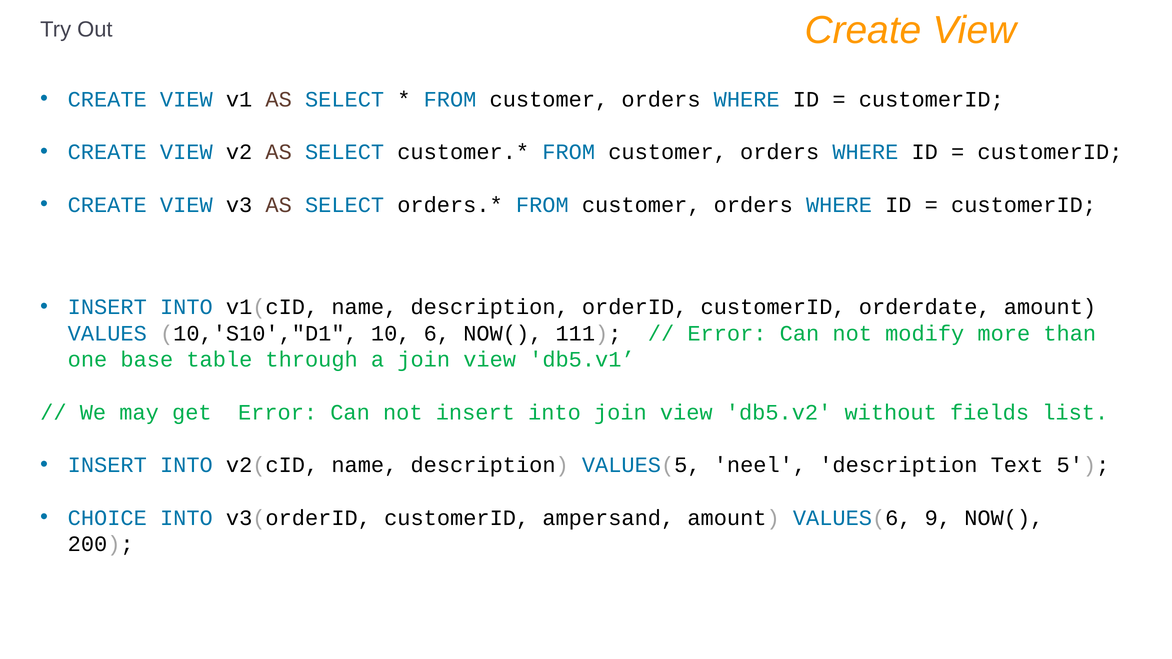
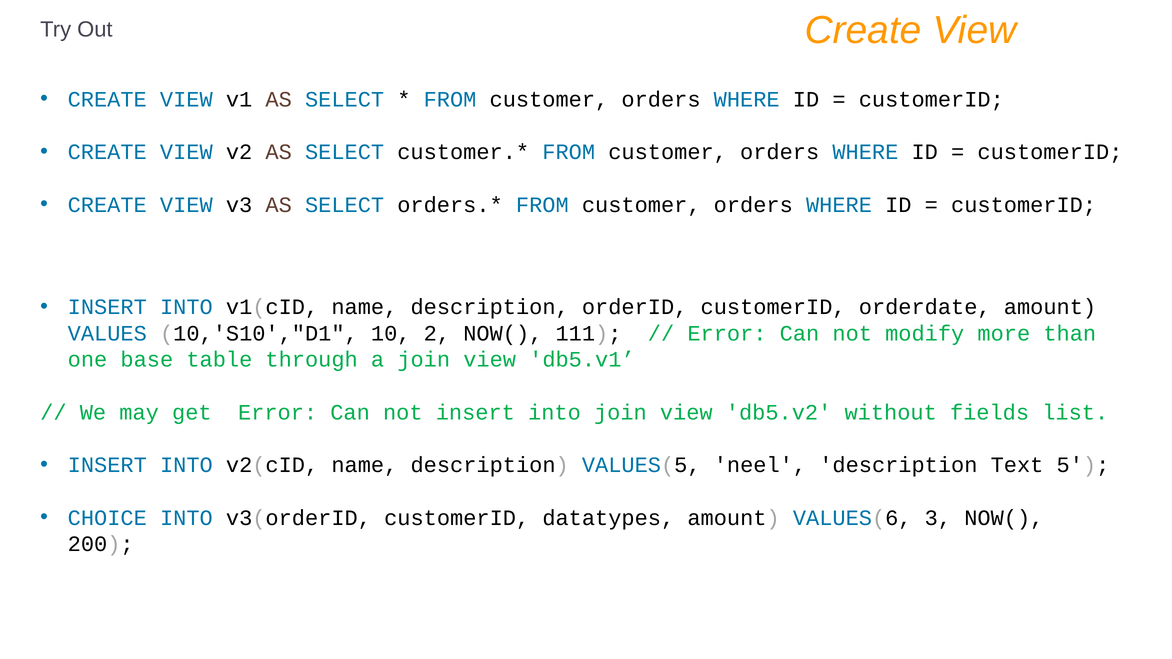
6: 6 -> 2
ampersand: ampersand -> datatypes
9: 9 -> 3
